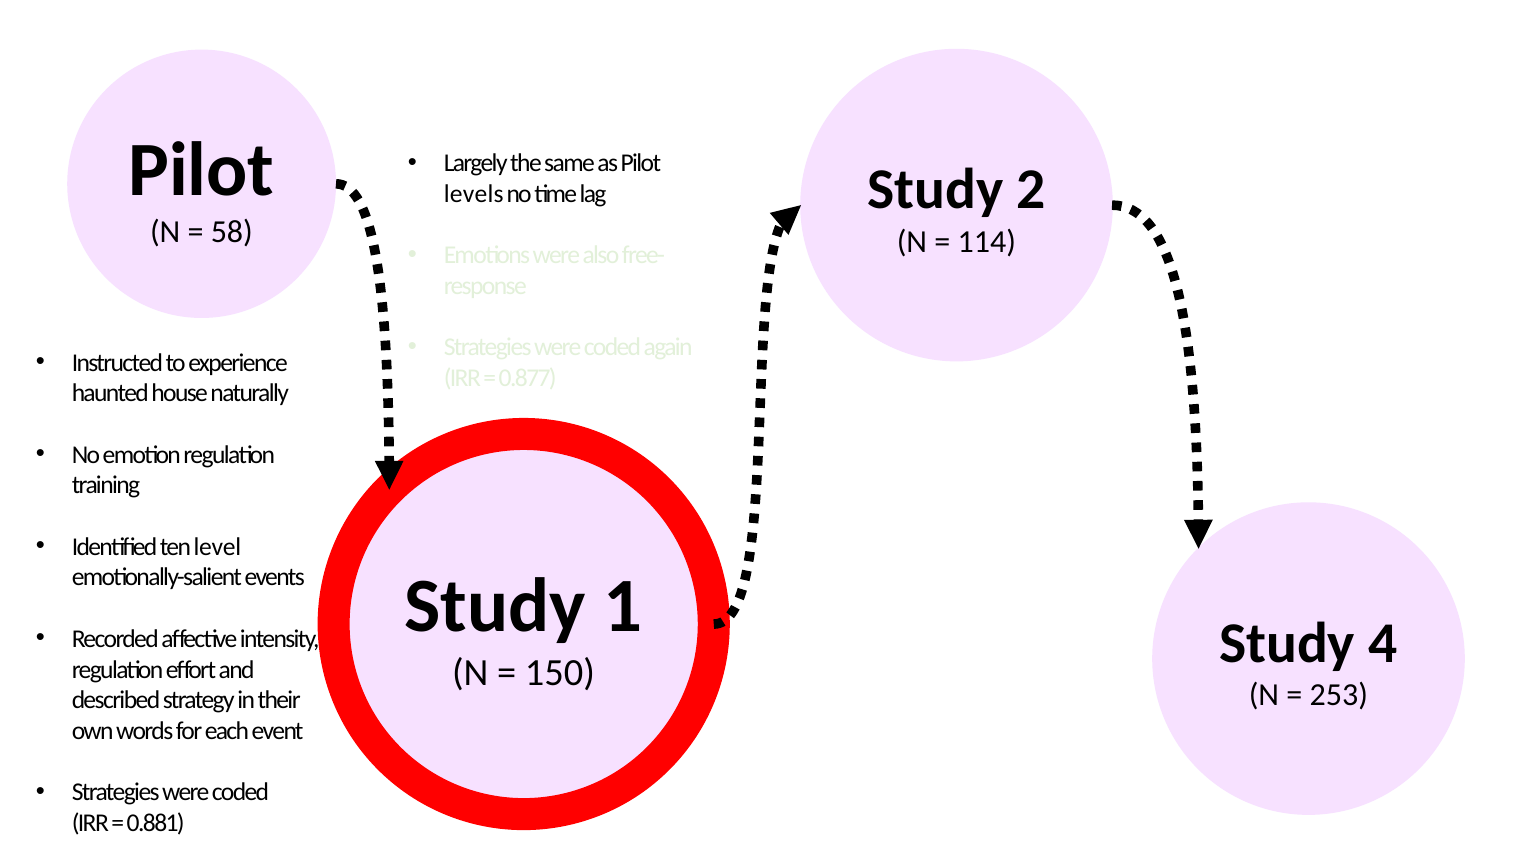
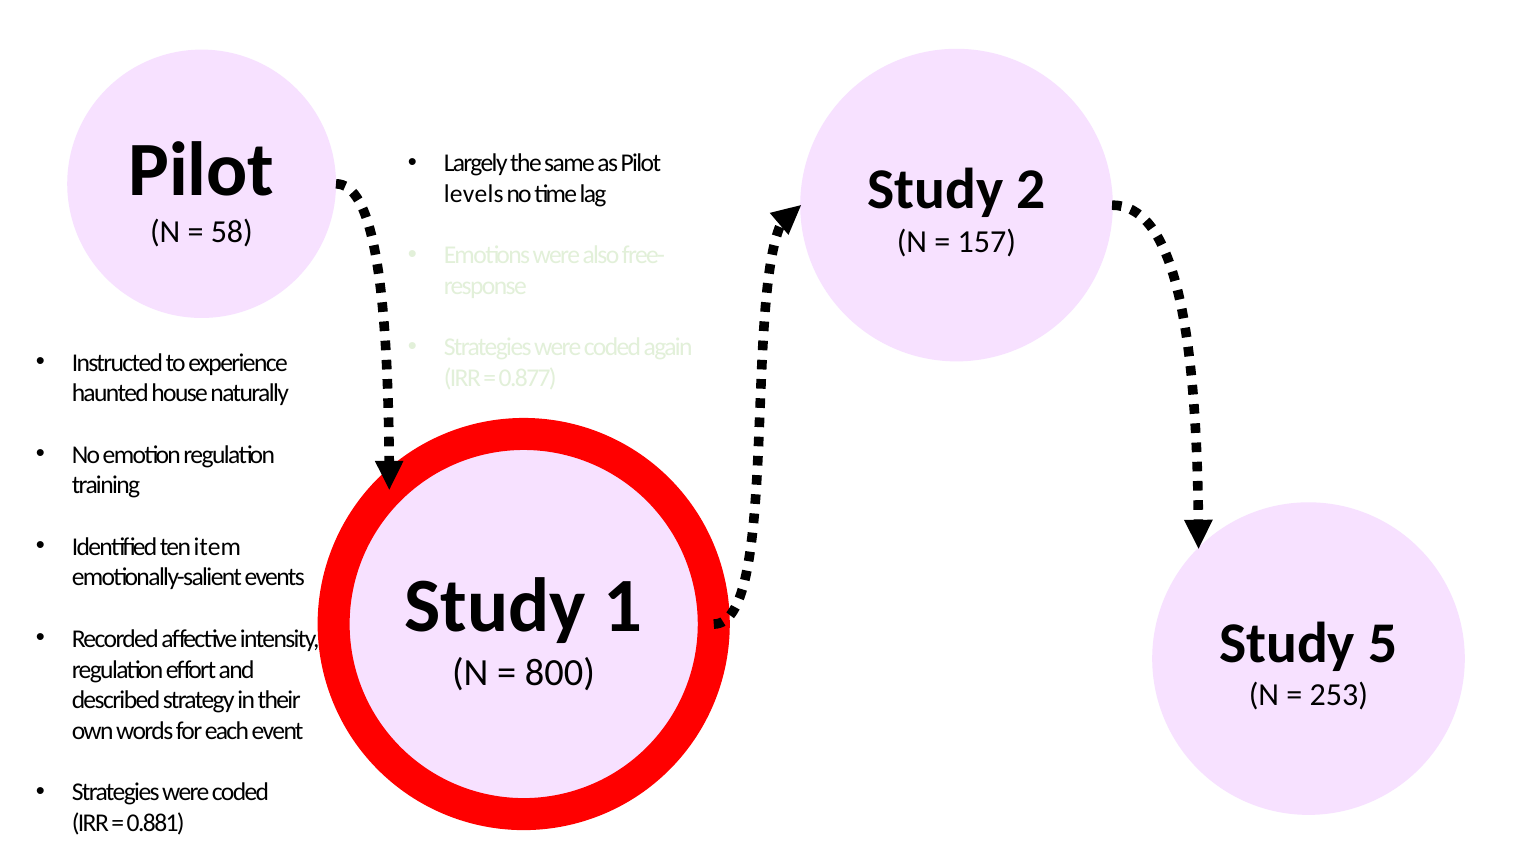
114: 114 -> 157
level: level -> item
4: 4 -> 5
150: 150 -> 800
